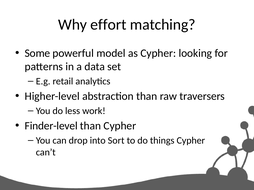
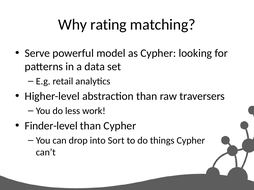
effort: effort -> rating
Some: Some -> Serve
